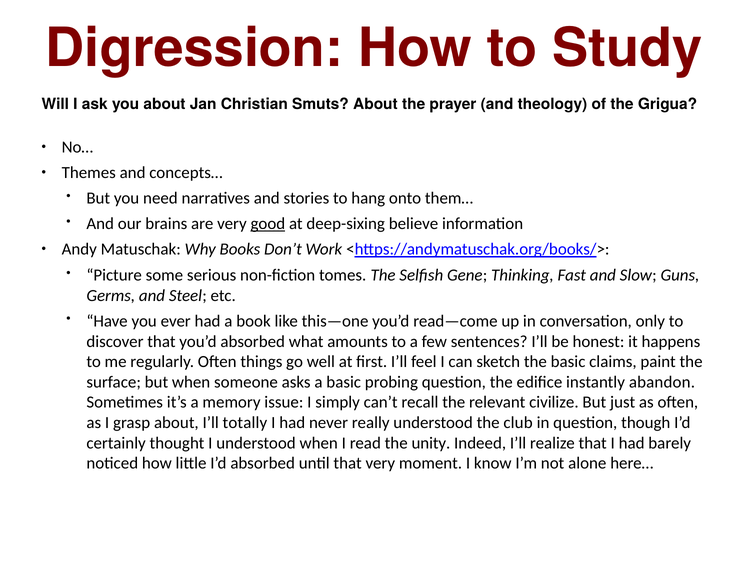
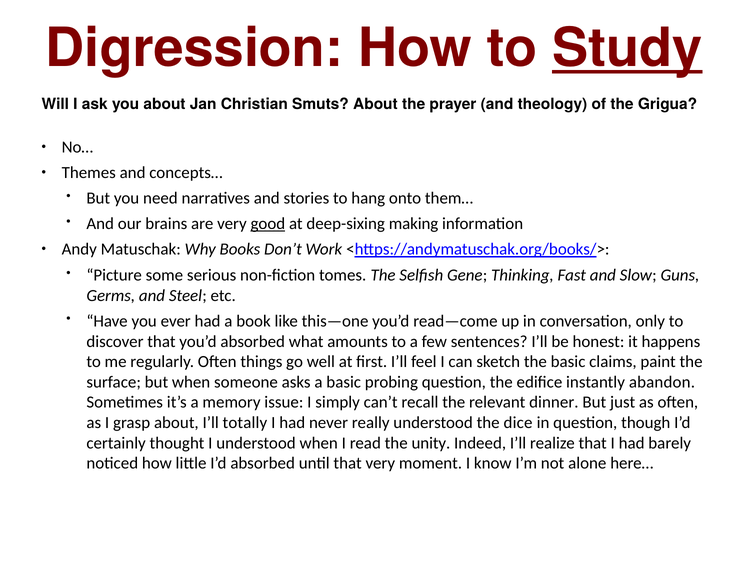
Study underline: none -> present
believe: believe -> making
civilize: civilize -> dinner
club: club -> dice
